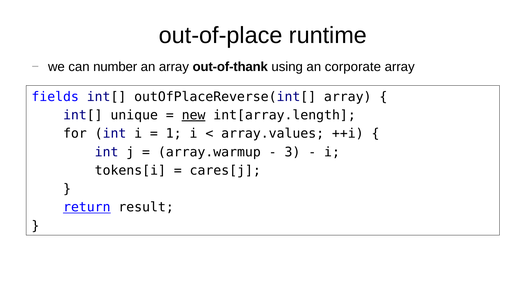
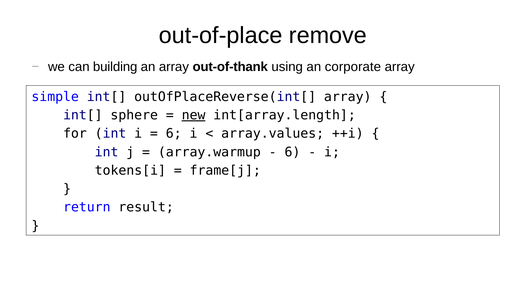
runtime: runtime -> remove
number: number -> building
fields: fields -> simple
unique: unique -> sphere
1 at (174, 134): 1 -> 6
3 at (292, 152): 3 -> 6
cares[j: cares[j -> frame[j
return underline: present -> none
